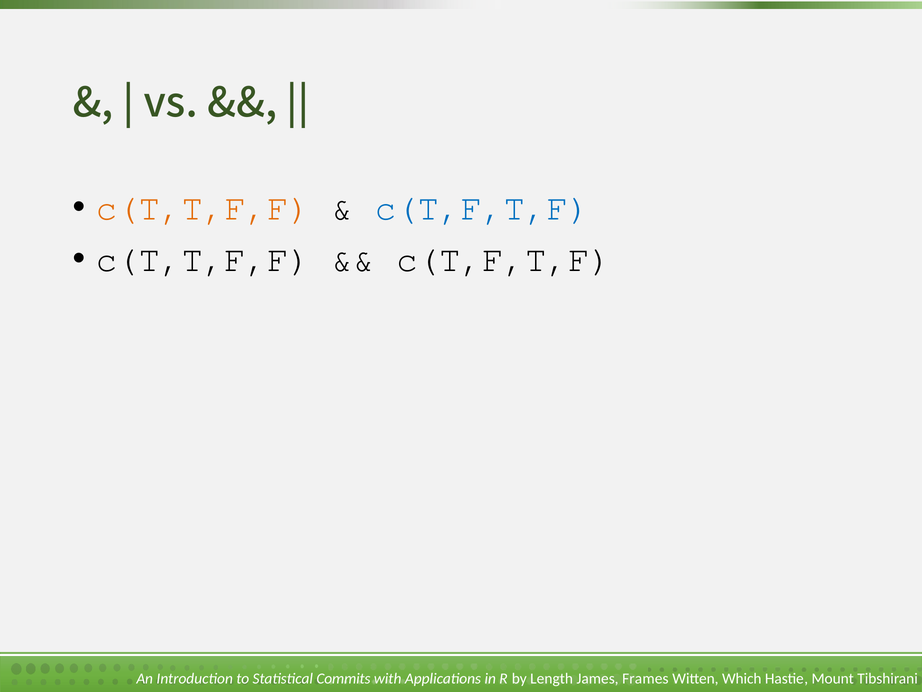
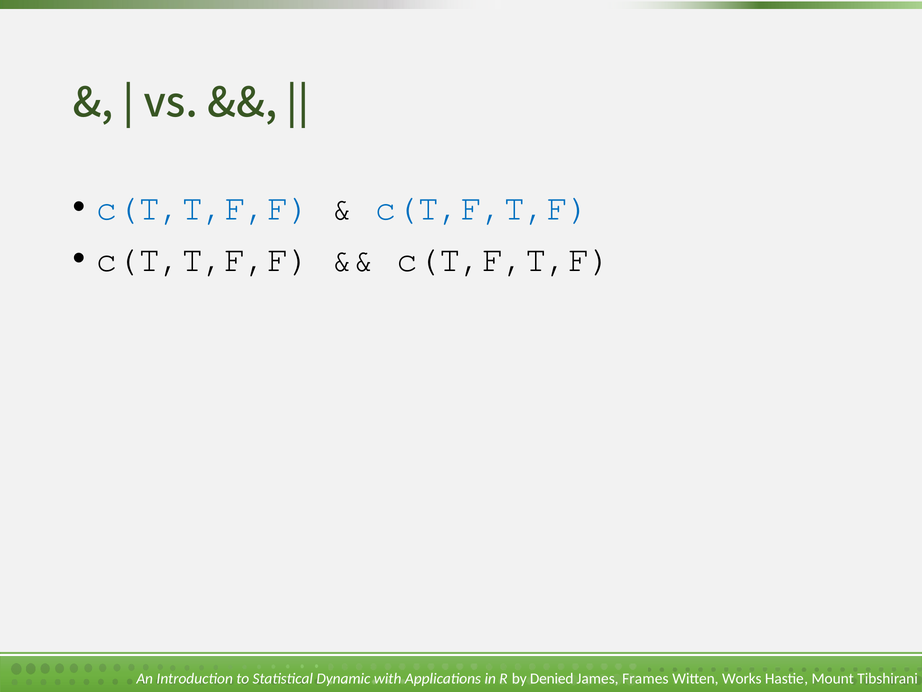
c(T,T,F,F at (203, 208) colour: orange -> blue
Commits: Commits -> Dynamic
Length: Length -> Denied
Which: Which -> Works
